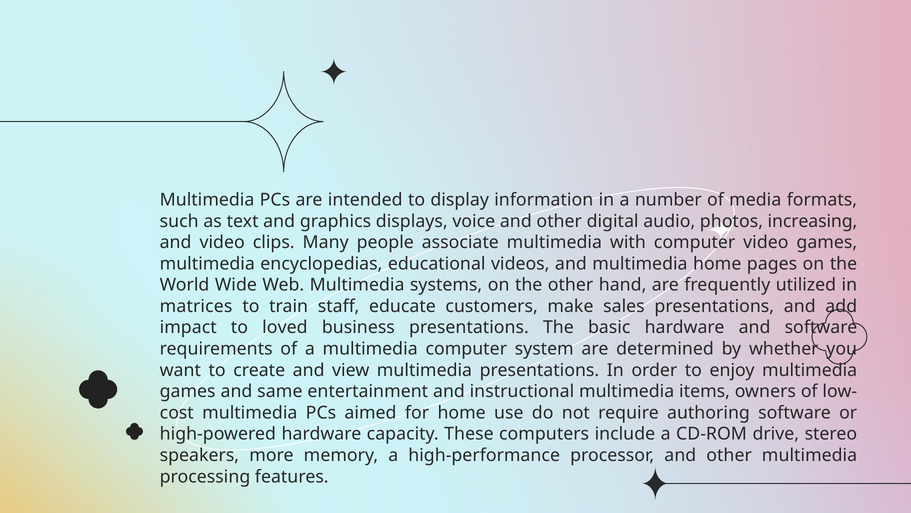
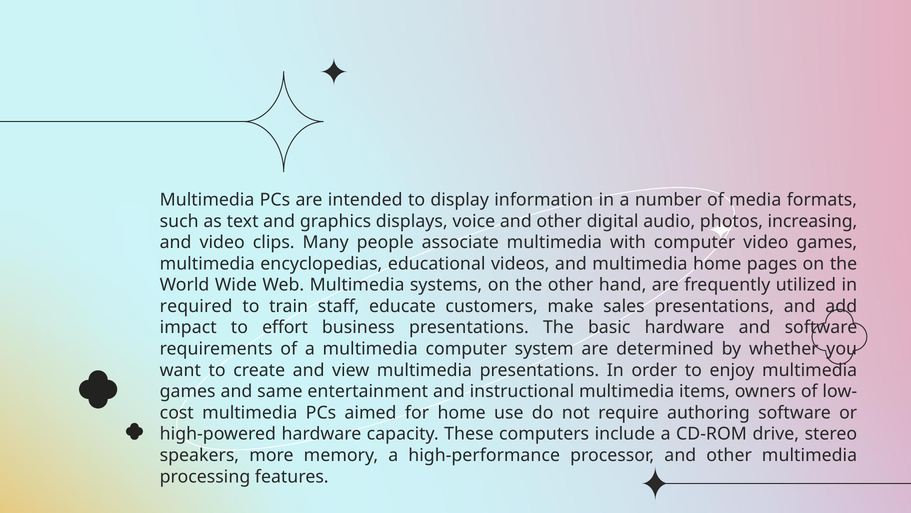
matrices: matrices -> required
loved: loved -> effort
